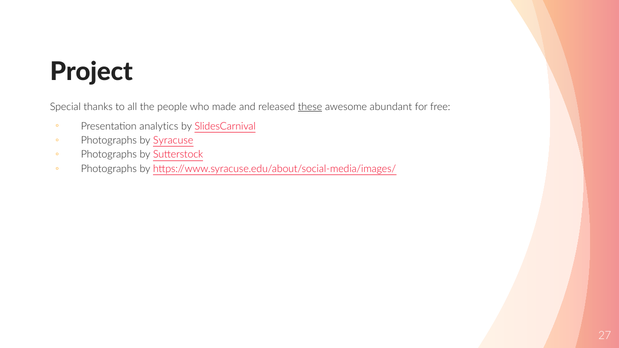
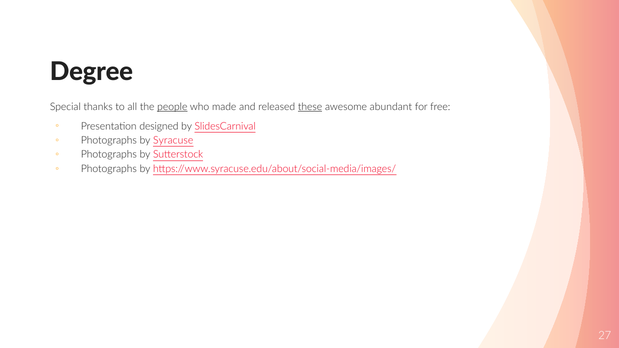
Project: Project -> Degree
people underline: none -> present
analytics: analytics -> designed
